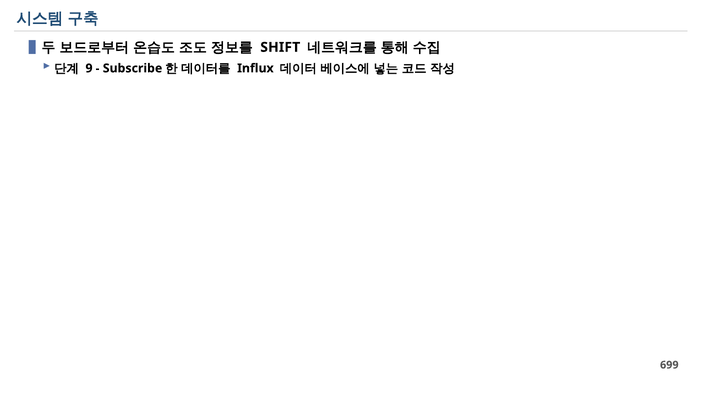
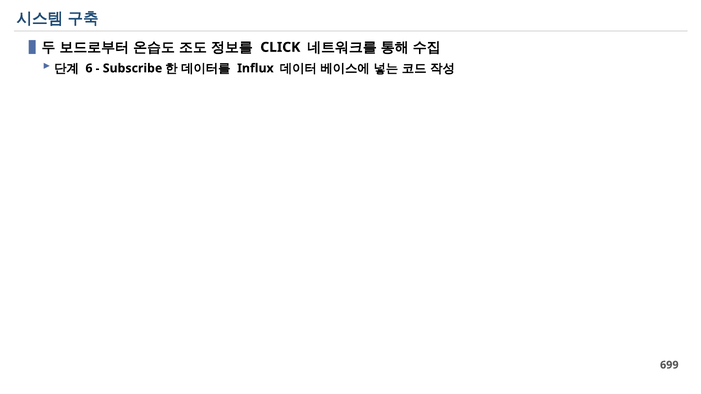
SHIFT: SHIFT -> CLICK
9: 9 -> 6
